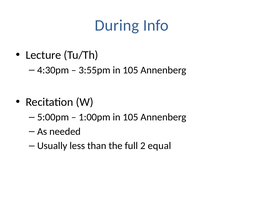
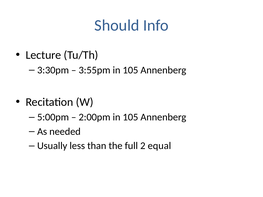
During: During -> Should
4:30pm: 4:30pm -> 3:30pm
1:00pm: 1:00pm -> 2:00pm
